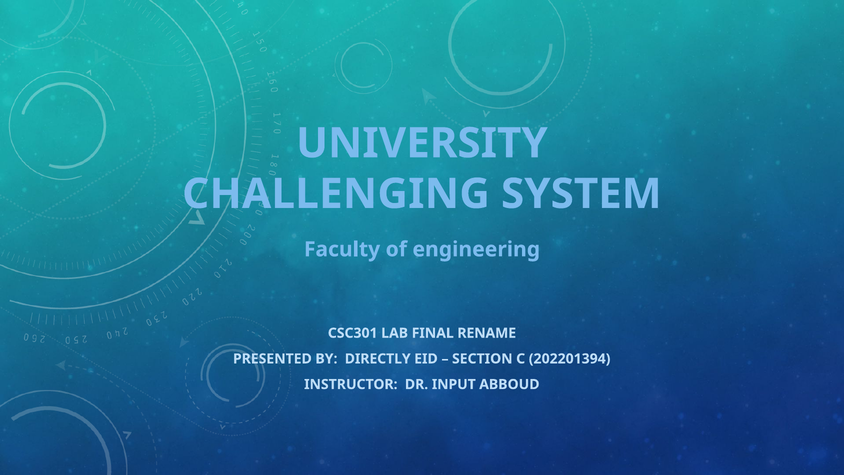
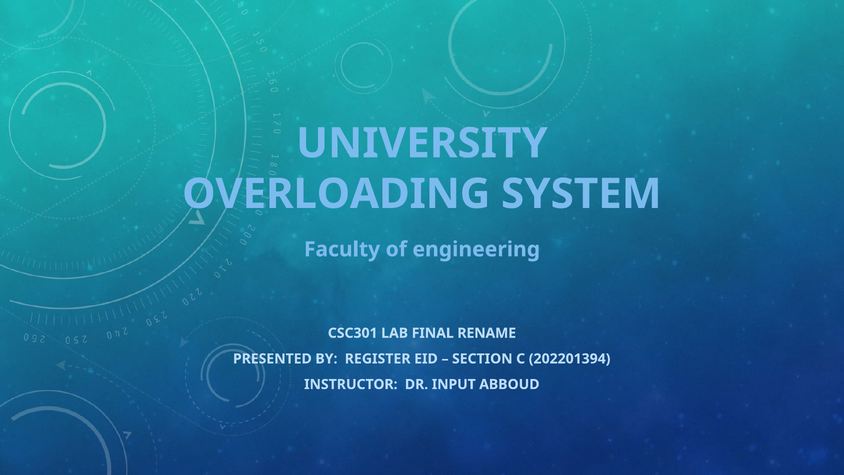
CHALLENGING: CHALLENGING -> OVERLOADING
DIRECTLY: DIRECTLY -> REGISTER
